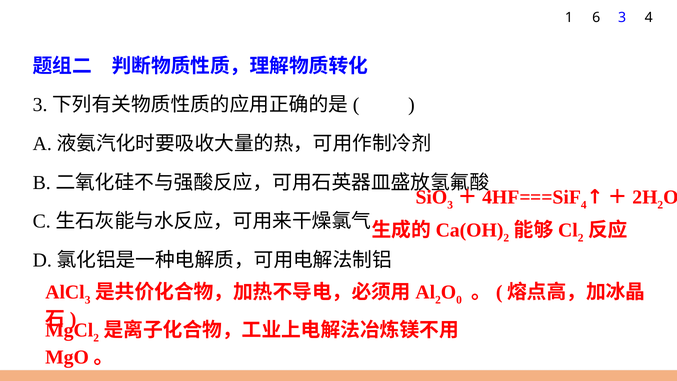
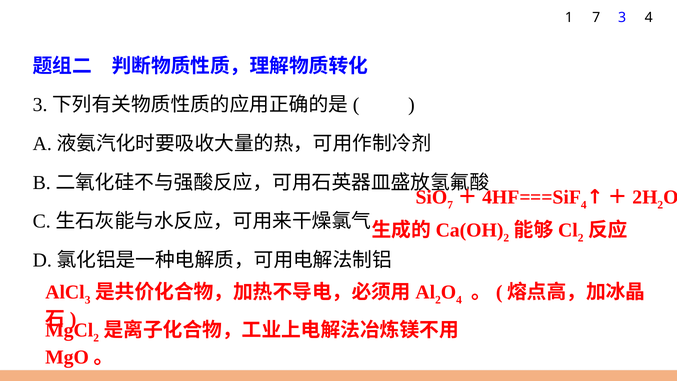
1 6: 6 -> 7
3 at (450, 205): 3 -> 7
0 at (459, 300): 0 -> 4
